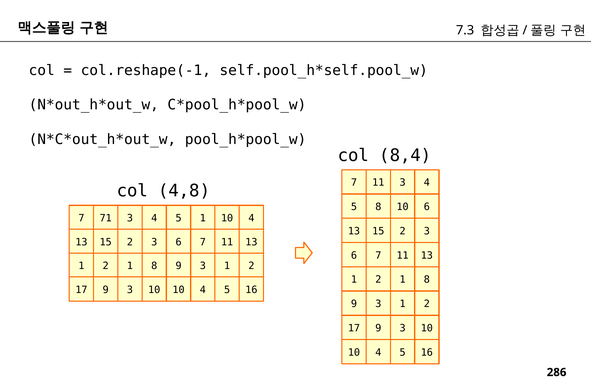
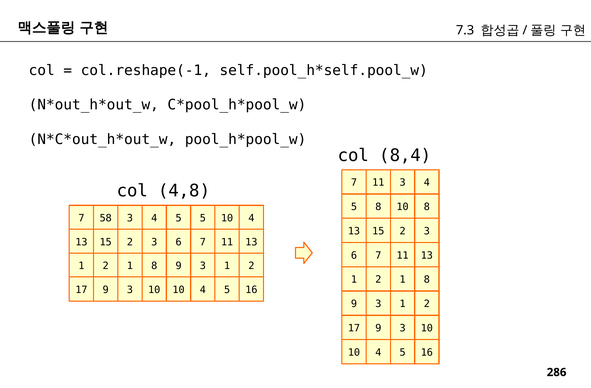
10 6: 6 -> 8
71: 71 -> 58
5 1: 1 -> 5
